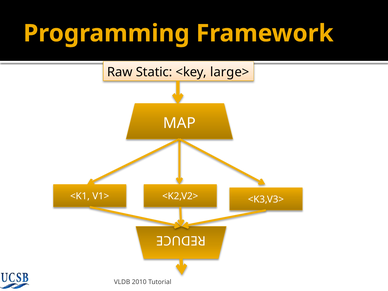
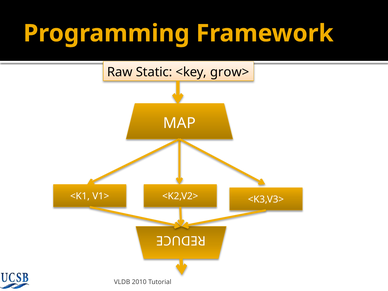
large>: large> -> grow>
